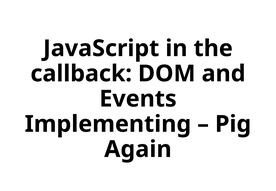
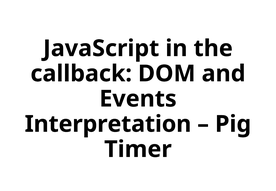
Implementing: Implementing -> Interpretation
Again: Again -> Timer
